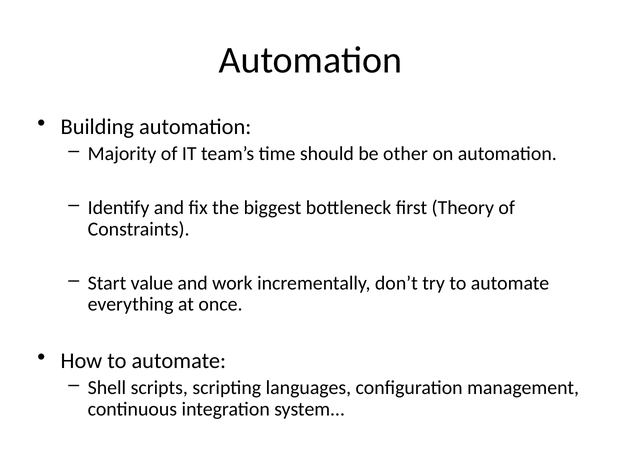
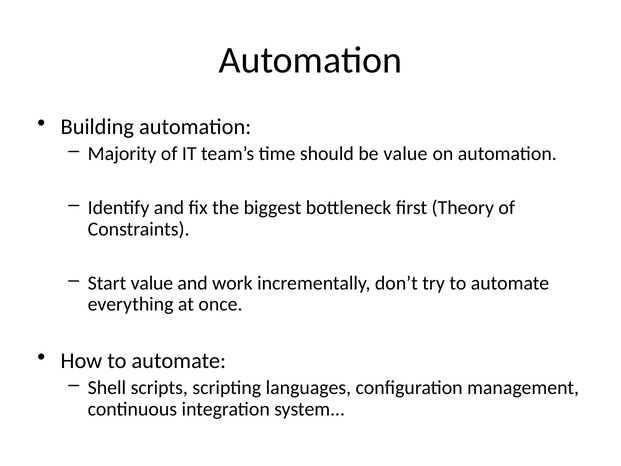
be other: other -> value
